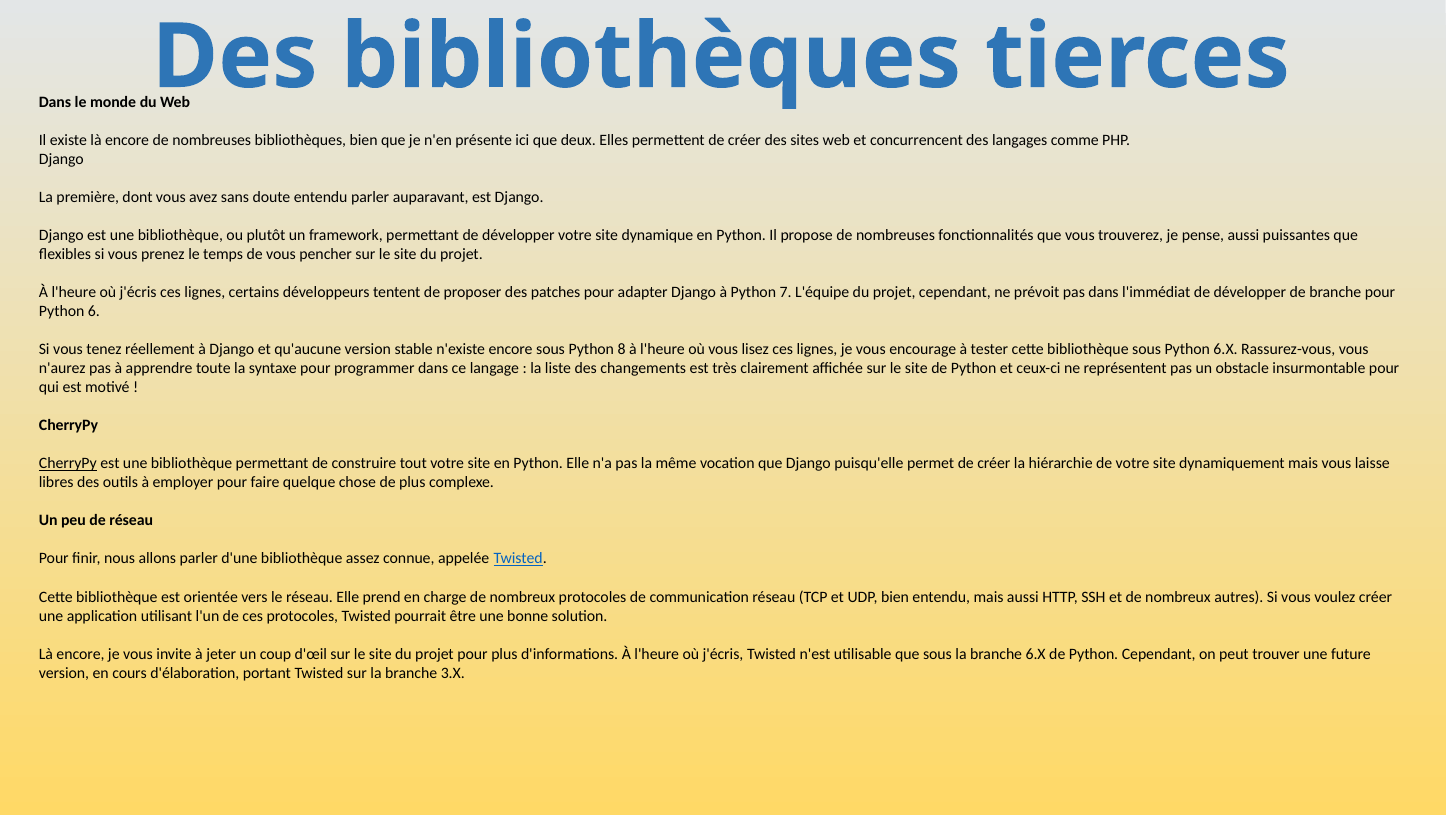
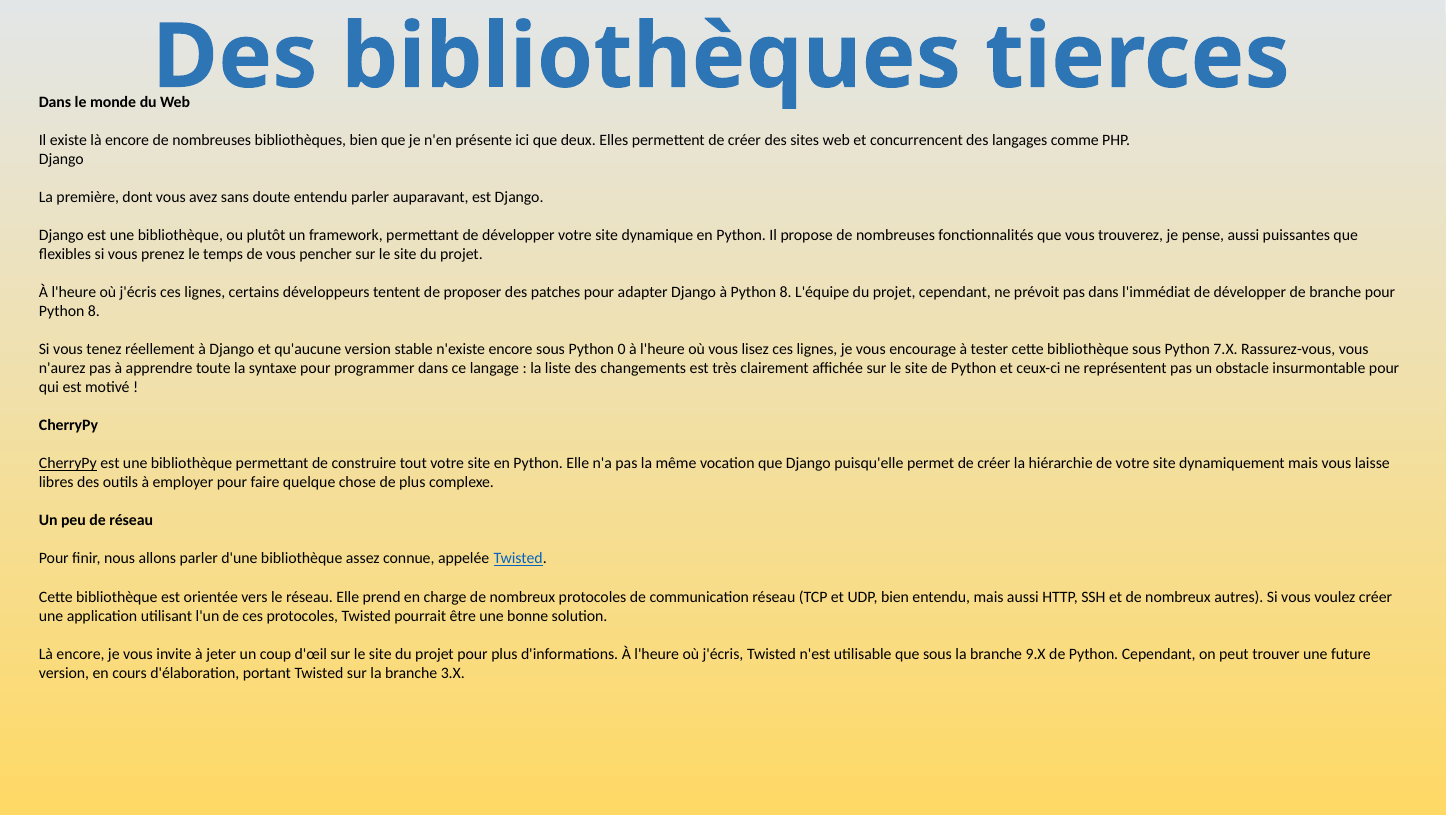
à Python 7: 7 -> 8
6 at (94, 312): 6 -> 8
8: 8 -> 0
Python 6.X: 6.X -> 7.X
branche 6.X: 6.X -> 9.X
